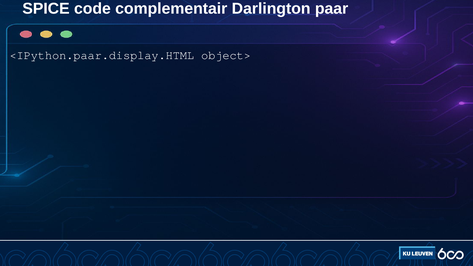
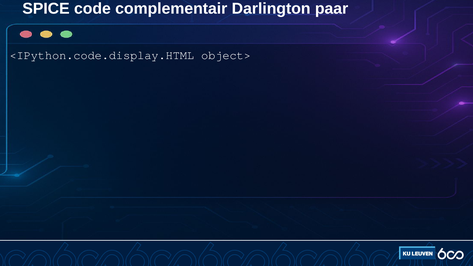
<IPython.paar.display.HTML: <IPython.paar.display.HTML -> <IPython.code.display.HTML
